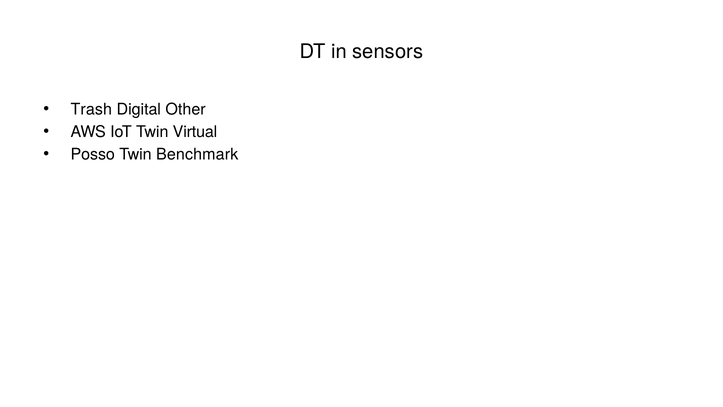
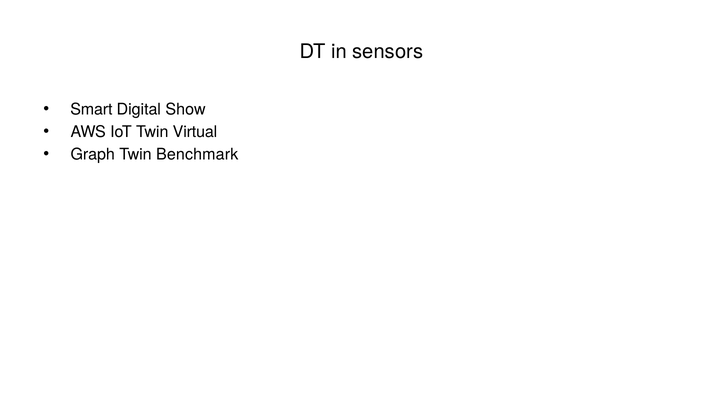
Trash: Trash -> Smart
Other: Other -> Show
Posso: Posso -> Graph
